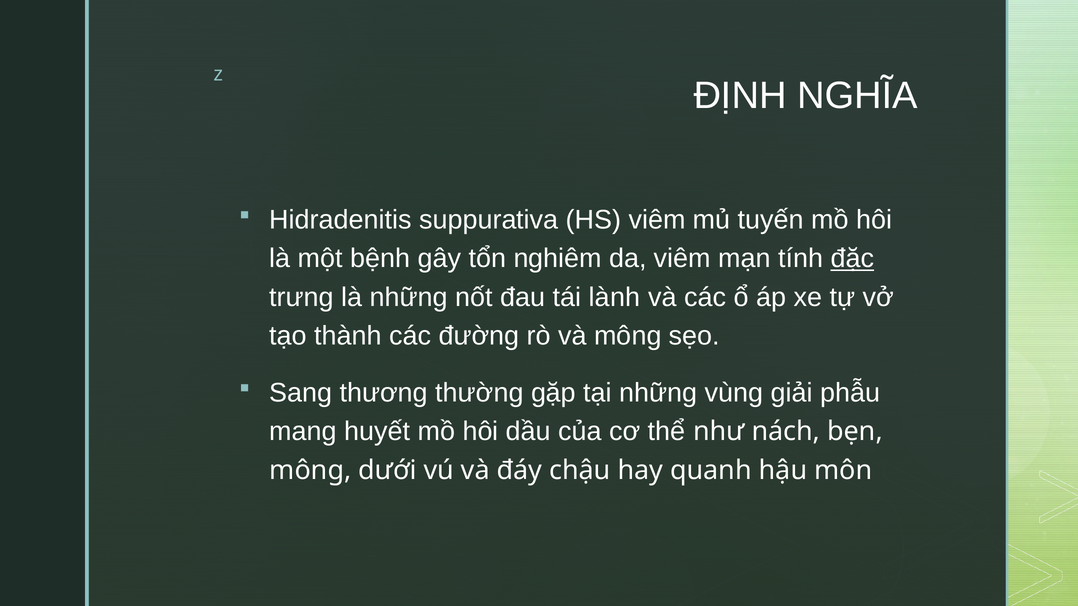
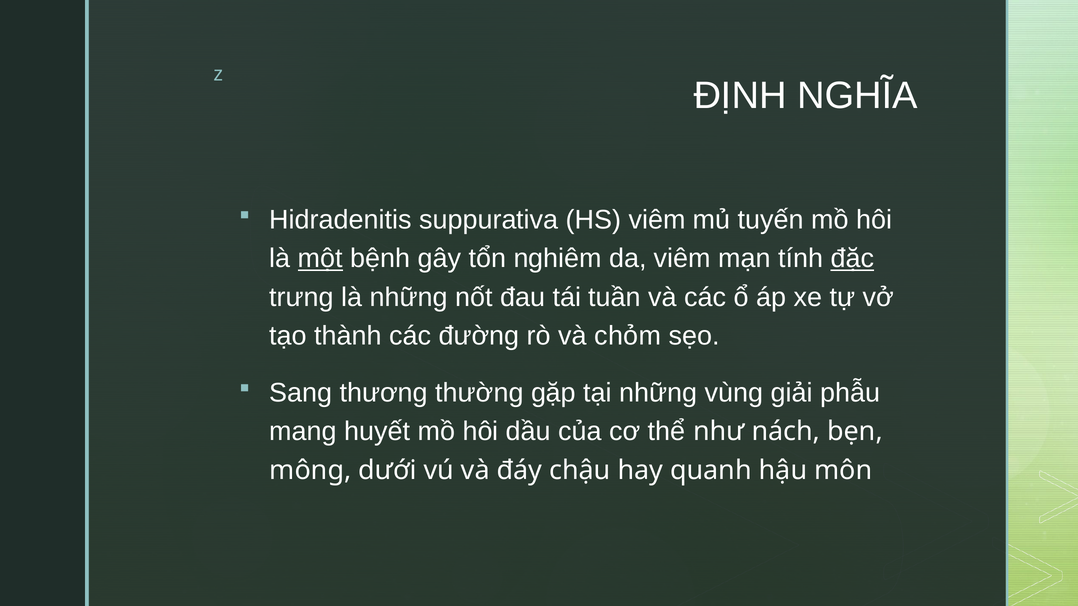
một underline: none -> present
lành: lành -> tuần
và mông: mông -> chỏm
